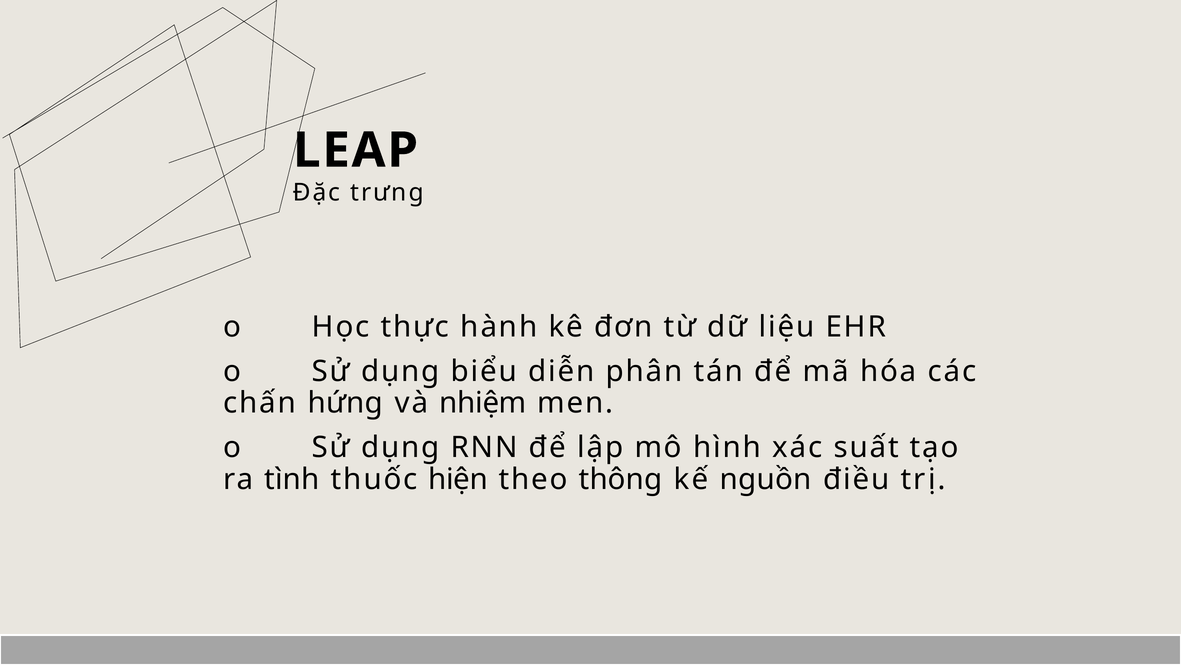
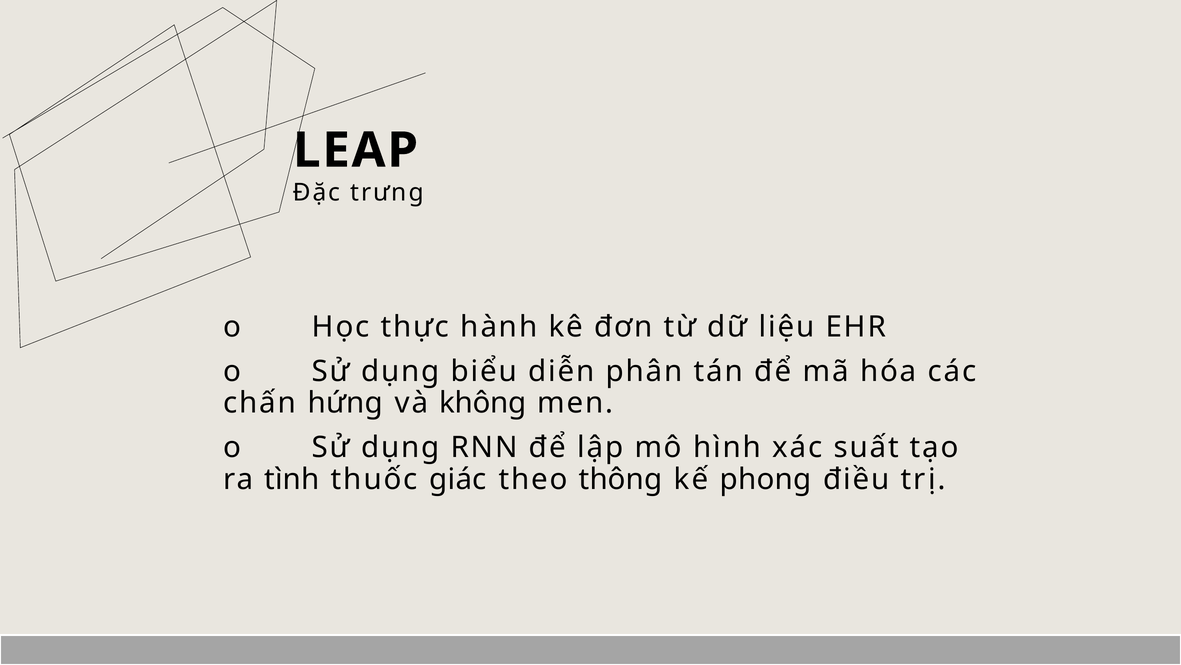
nhiệm: nhiệm -> không
hiện: hiện -> giác
nguồn: nguồn -> phong
